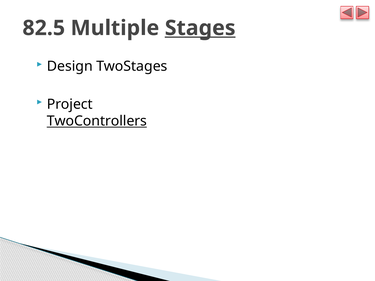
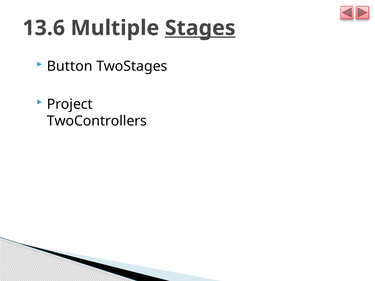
82.5: 82.5 -> 13.6
Design: Design -> Button
TwoControllers underline: present -> none
